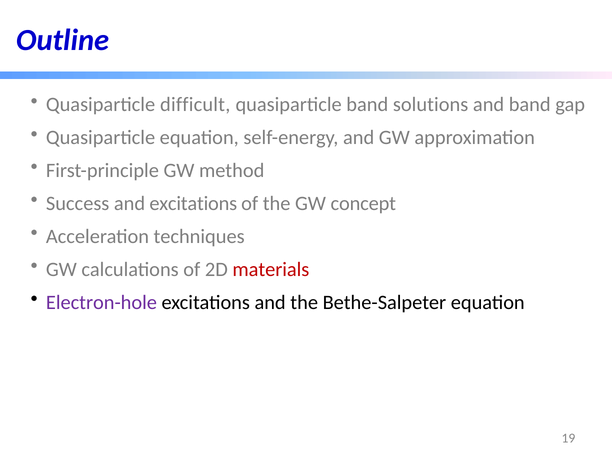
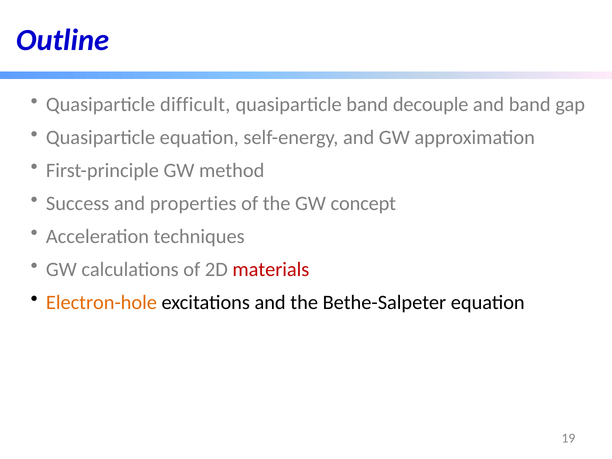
solutions: solutions -> decouple
and excitations: excitations -> properties
Electron-hole colour: purple -> orange
